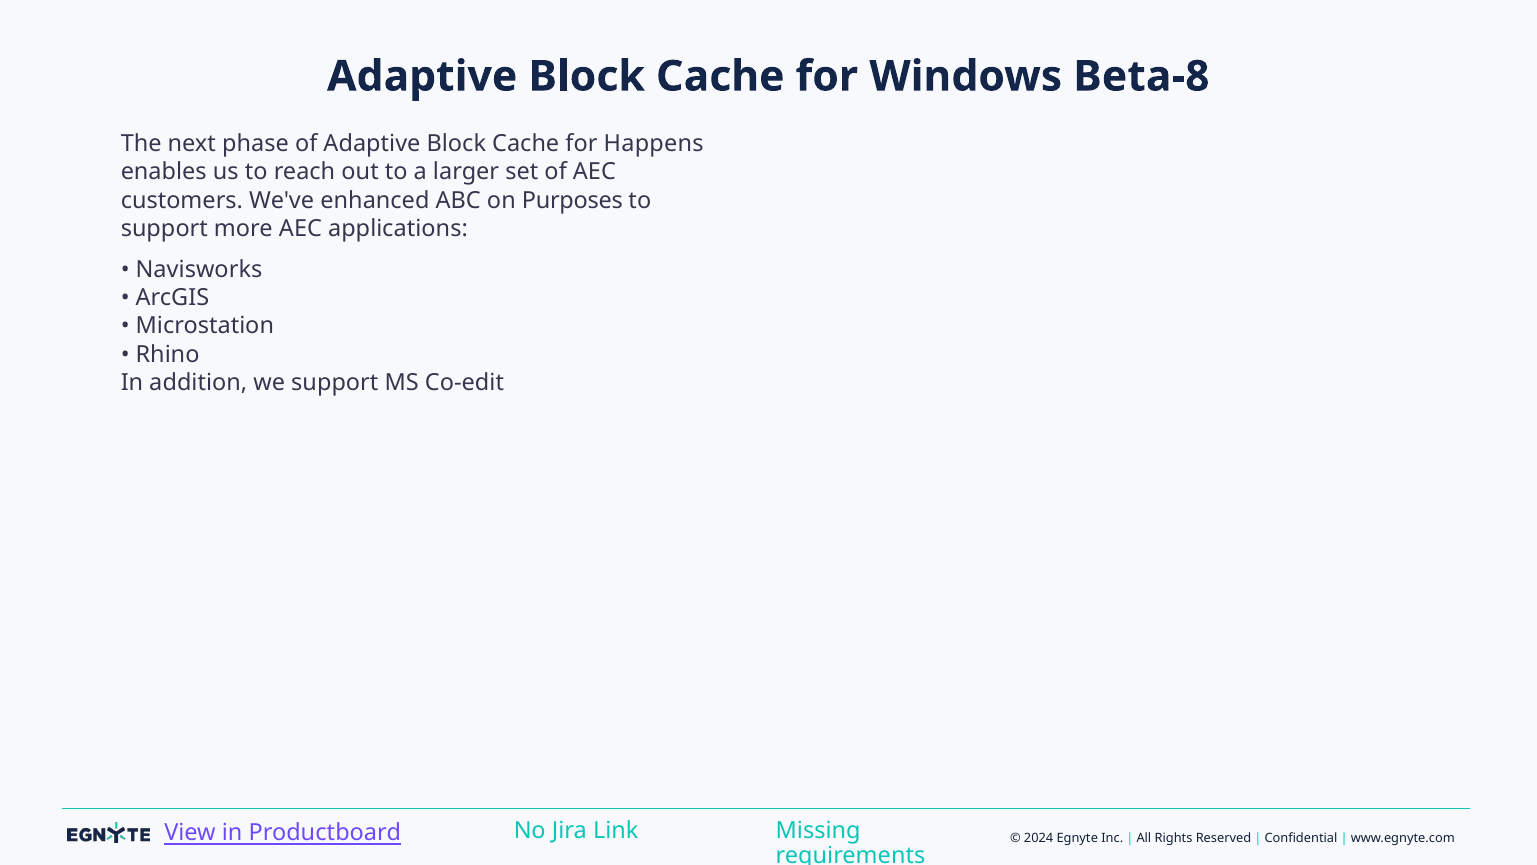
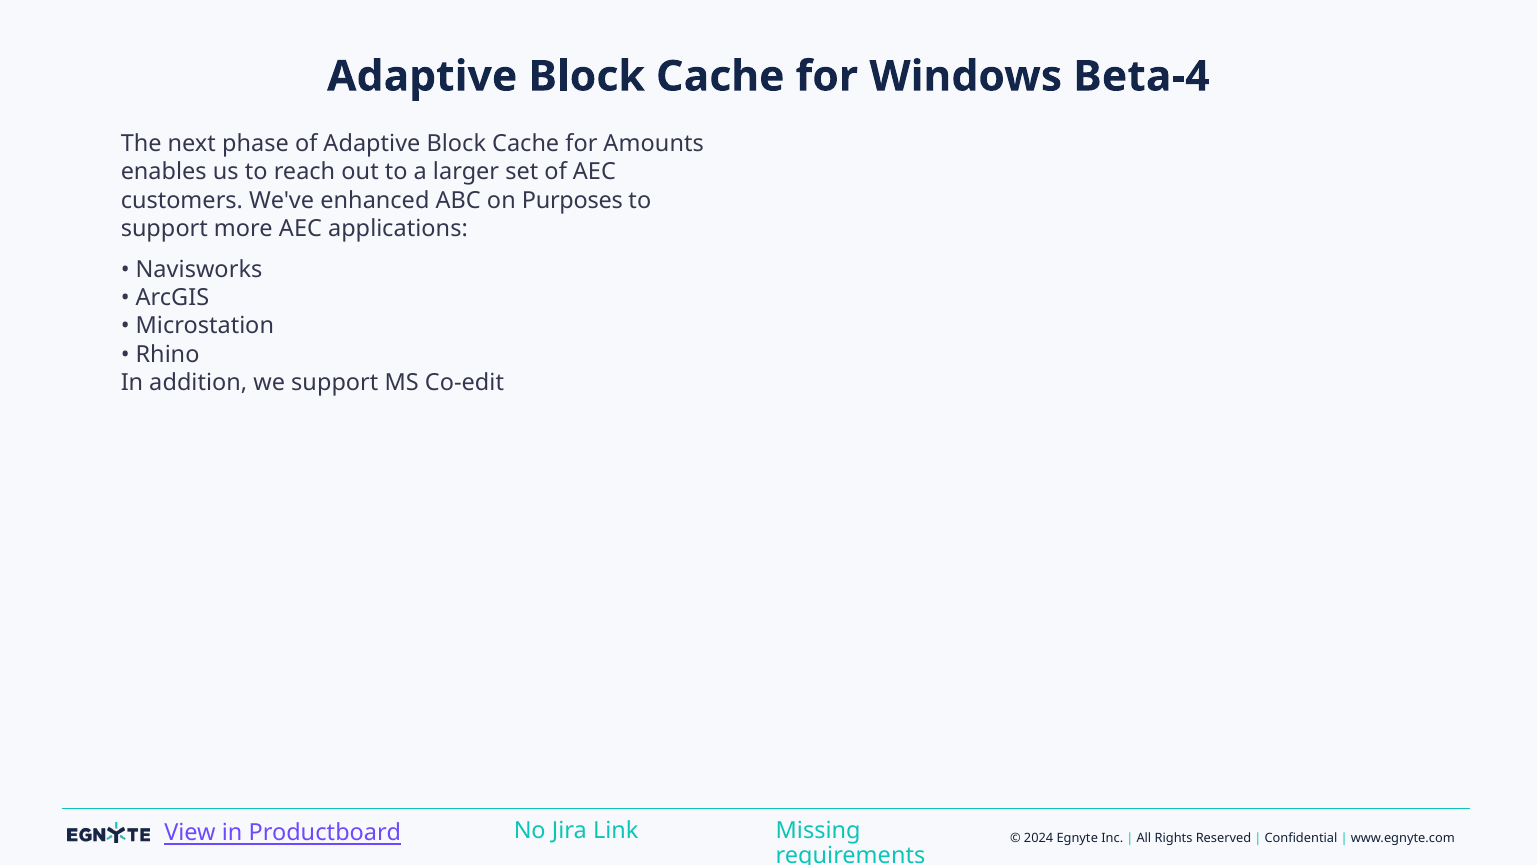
Beta-8: Beta-8 -> Beta-4
Happens: Happens -> Amounts
